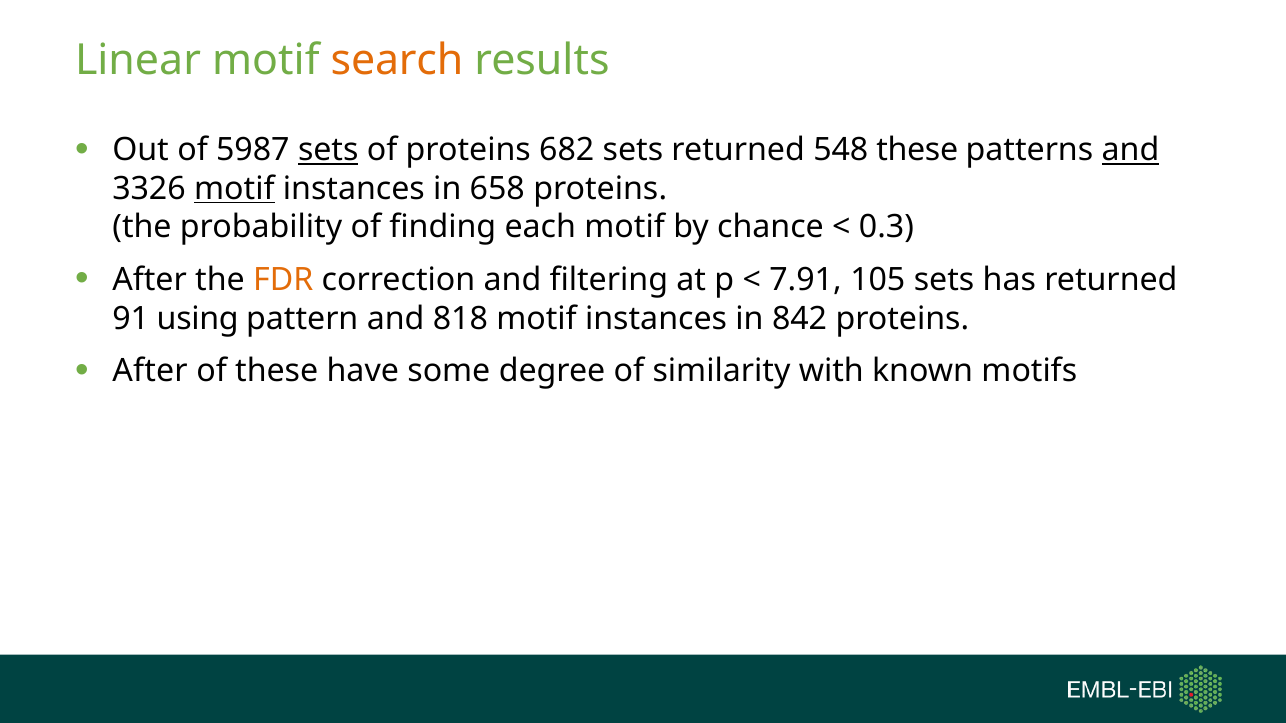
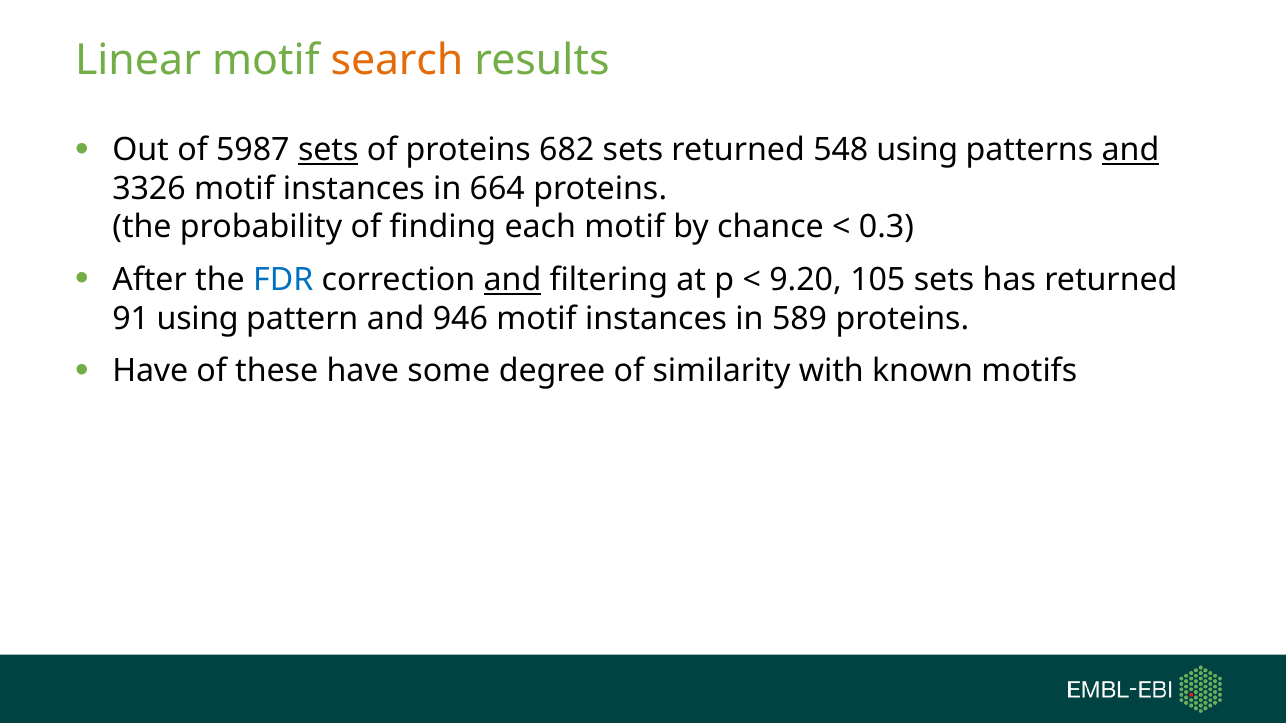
548 these: these -> using
motif at (234, 189) underline: present -> none
658: 658 -> 664
FDR colour: orange -> blue
and at (512, 280) underline: none -> present
7.91: 7.91 -> 9.20
818: 818 -> 946
842: 842 -> 589
After at (150, 371): After -> Have
